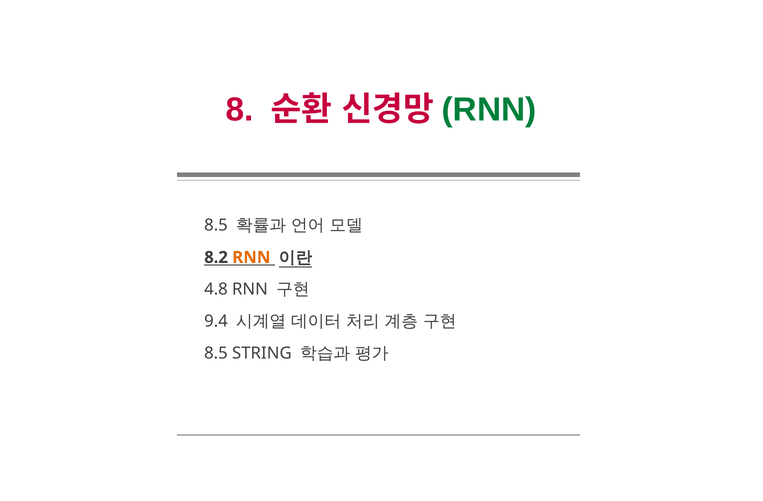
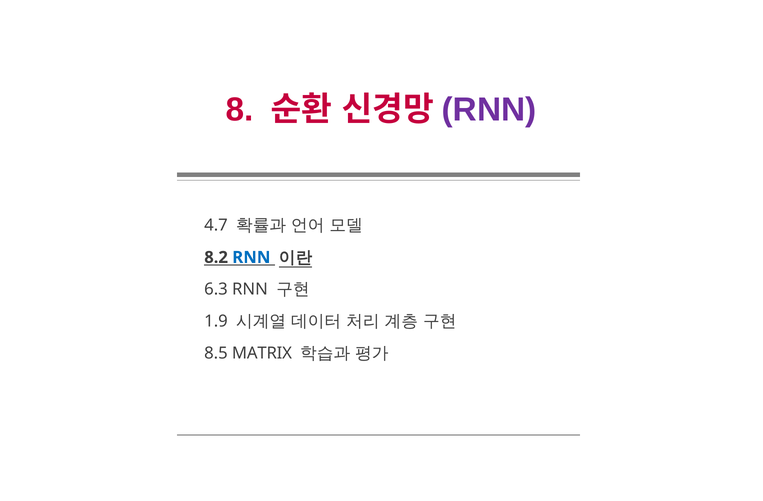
RNN at (489, 110) colour: green -> purple
8.5 at (216, 226): 8.5 -> 4.7
RNN at (251, 257) colour: orange -> blue
4.8: 4.8 -> 6.3
9.4: 9.4 -> 1.9
STRING: STRING -> MATRIX
